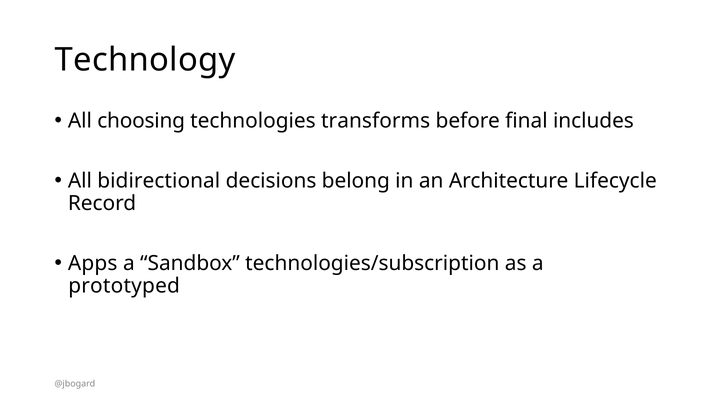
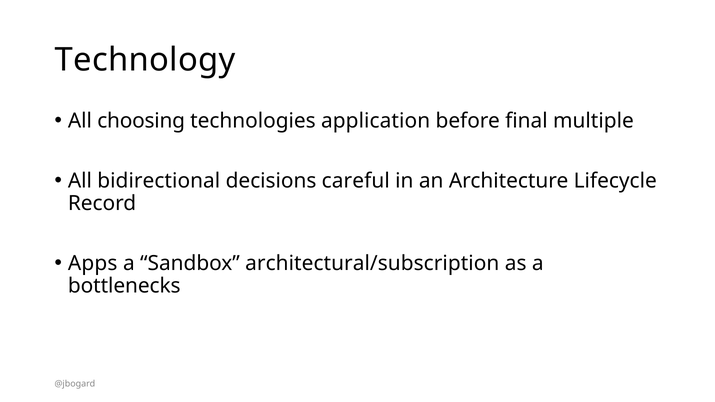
transforms: transforms -> application
includes: includes -> multiple
belong: belong -> careful
technologies/subscription: technologies/subscription -> architectural/subscription
prototyped: prototyped -> bottlenecks
